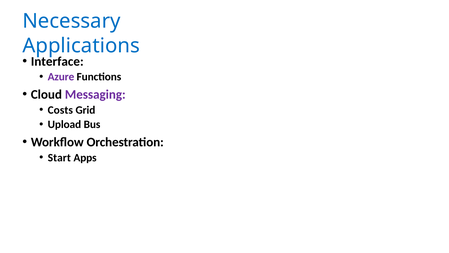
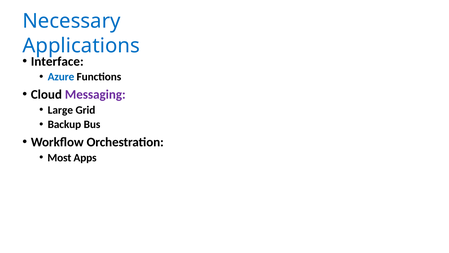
Azure colour: purple -> blue
Costs: Costs -> Large
Upload: Upload -> Backup
Start: Start -> Most
